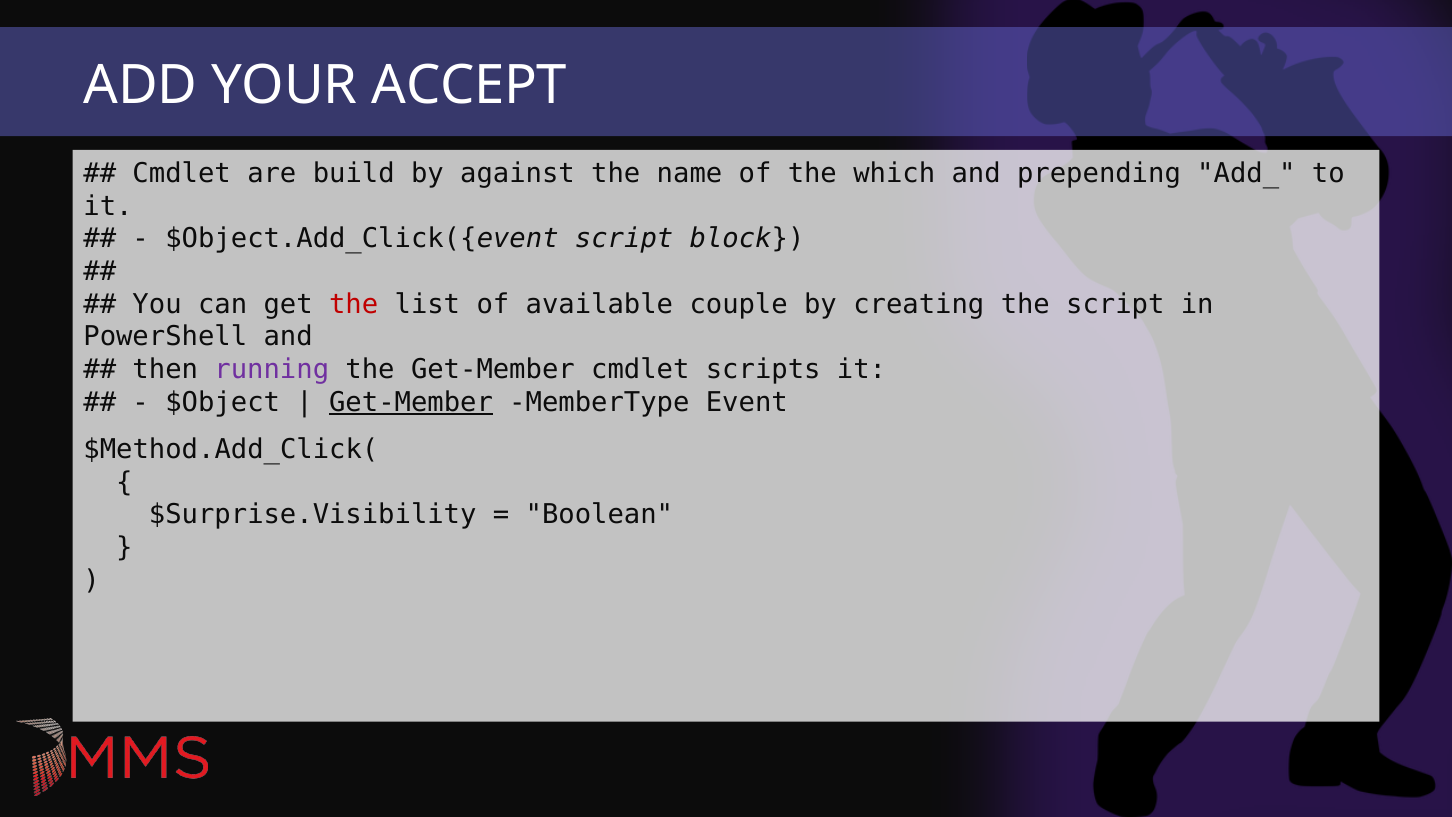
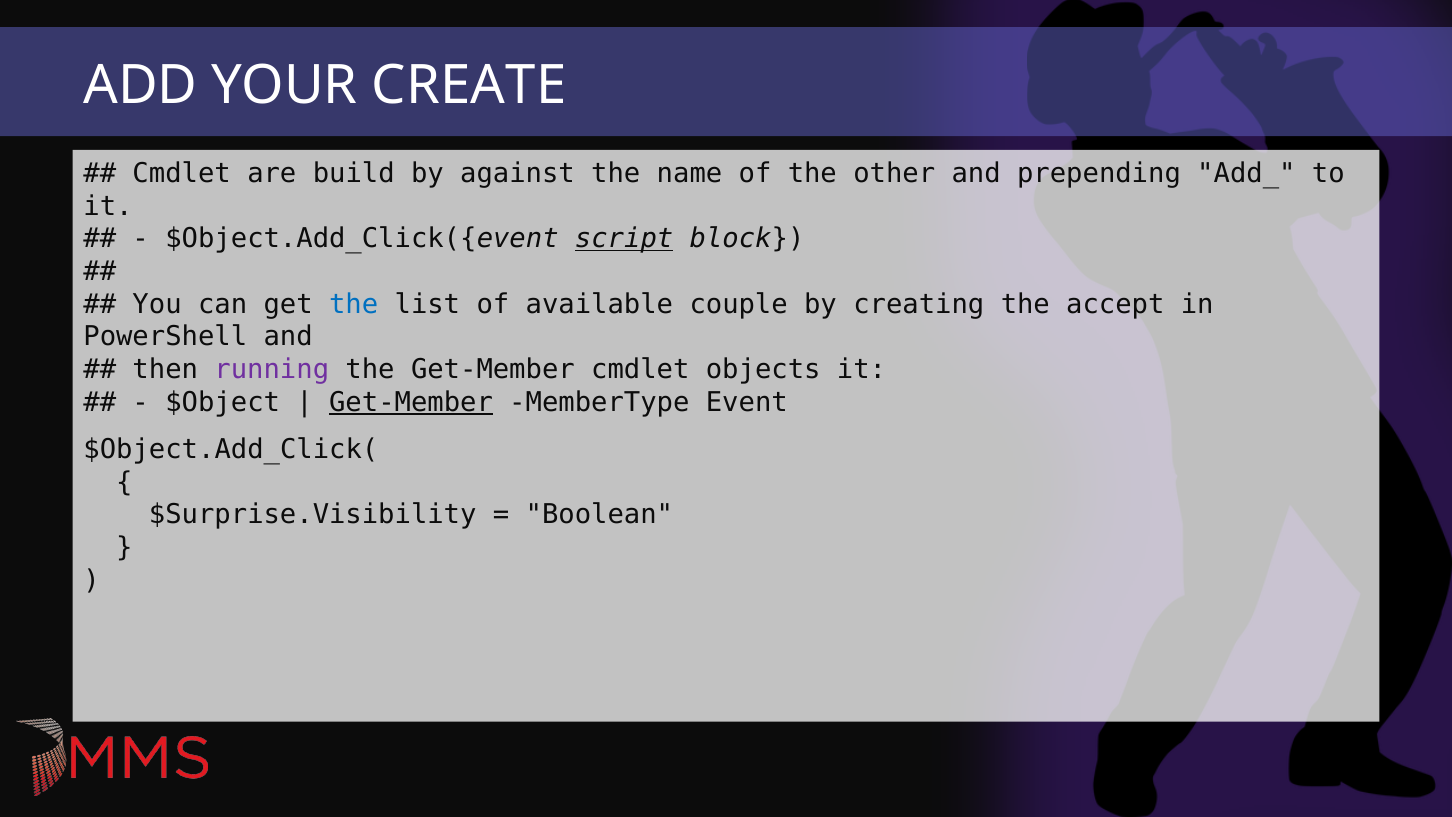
ACCEPT: ACCEPT -> CREATE
which: which -> other
script at (624, 239) underline: none -> present
the at (354, 304) colour: red -> blue
the script: script -> accept
scripts: scripts -> objects
$Method.Add_Click(: $Method.Add_Click( -> $Object.Add_Click(
